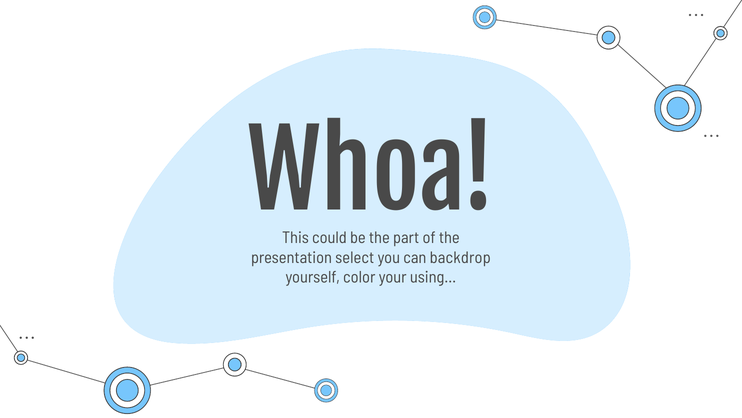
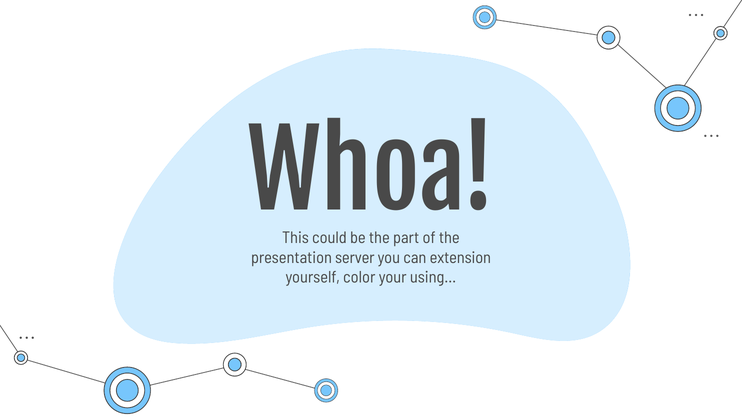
select: select -> server
backdrop: backdrop -> extension
